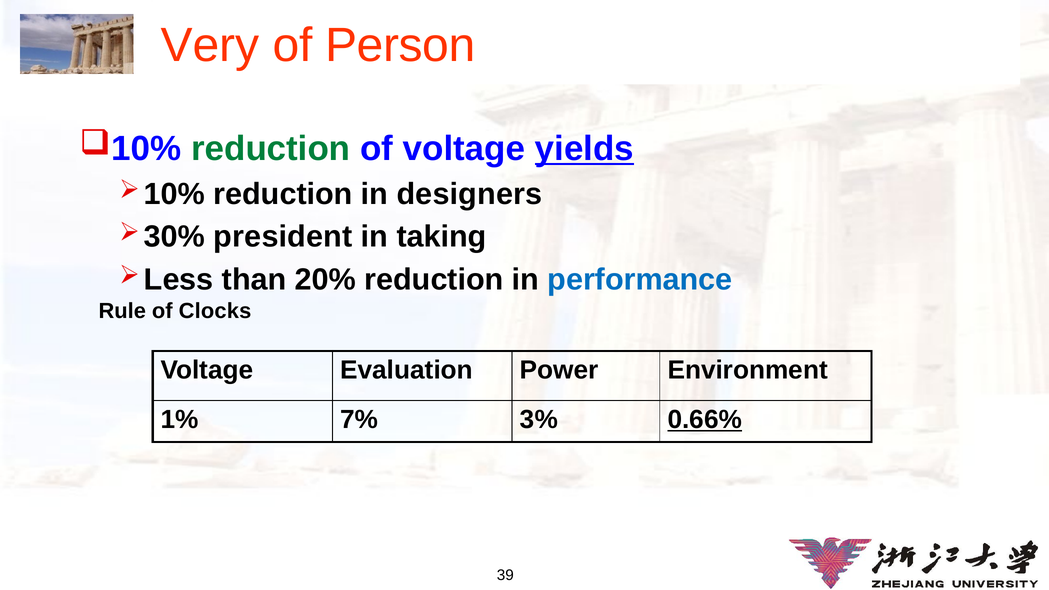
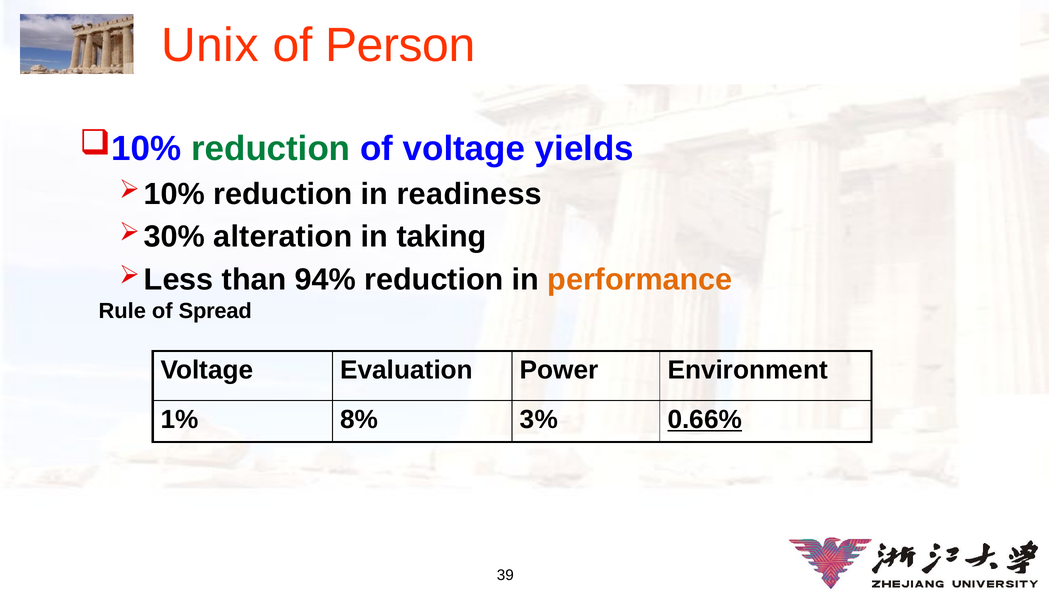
Very: Very -> Unix
yields underline: present -> none
designers: designers -> readiness
president: president -> alteration
20%: 20% -> 94%
performance colour: blue -> orange
Clocks: Clocks -> Spread
7%: 7% -> 8%
